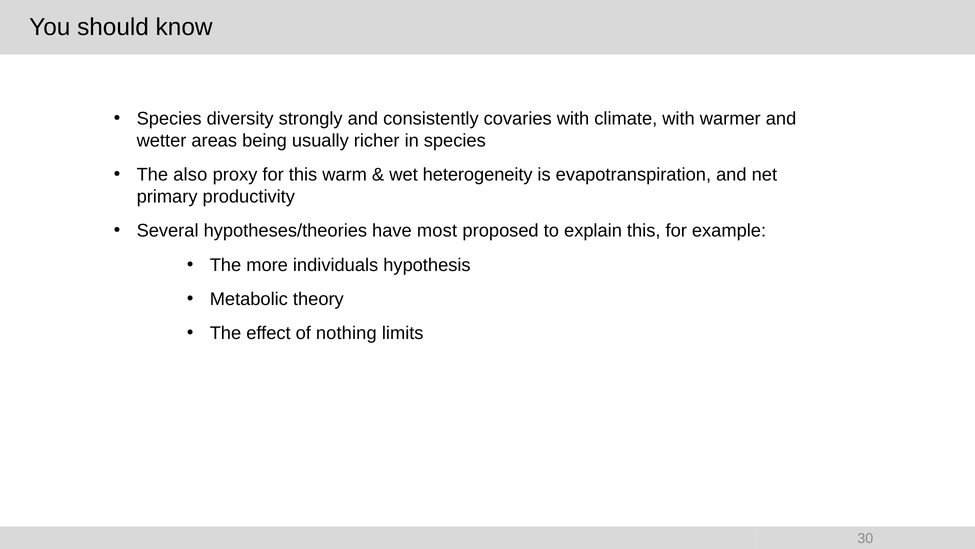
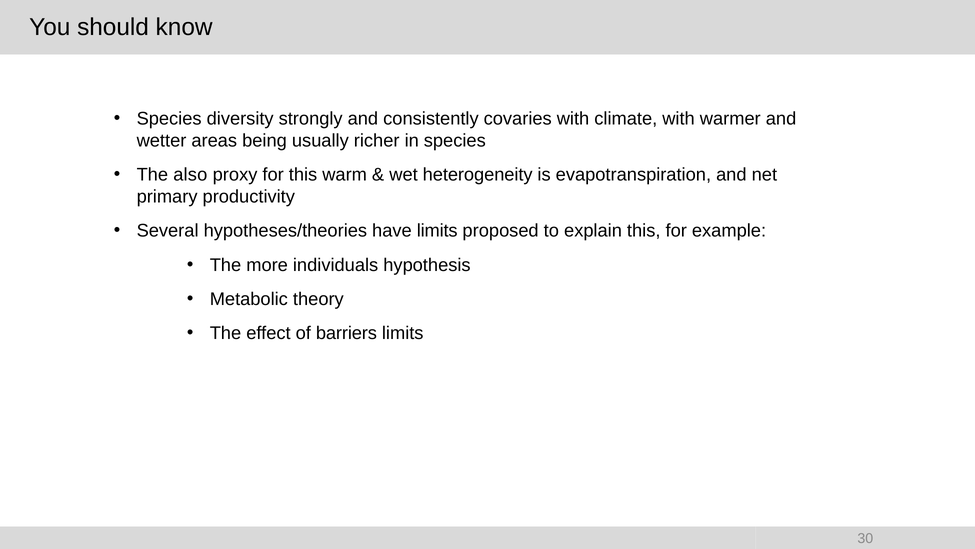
have most: most -> limits
nothing: nothing -> barriers
